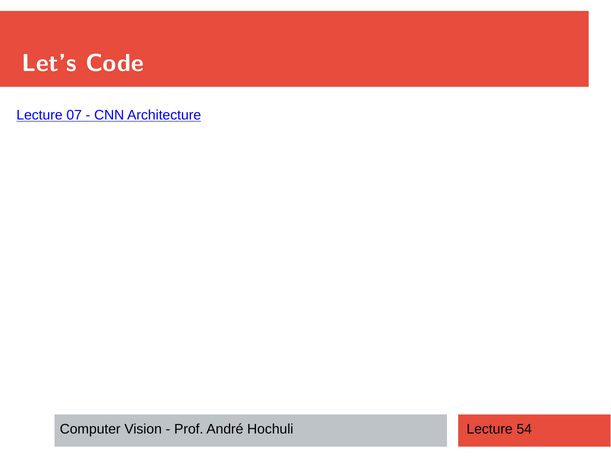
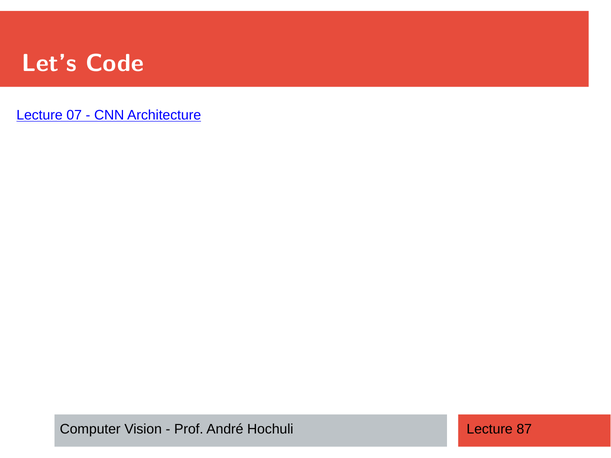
54: 54 -> 87
